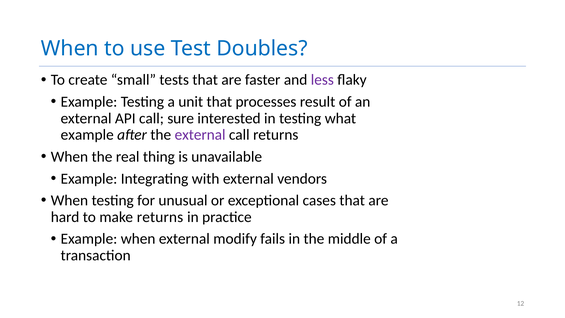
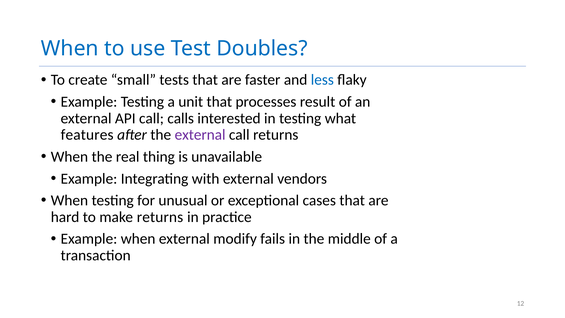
less colour: purple -> blue
sure: sure -> calls
example at (87, 135): example -> features
